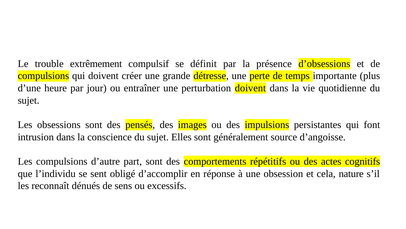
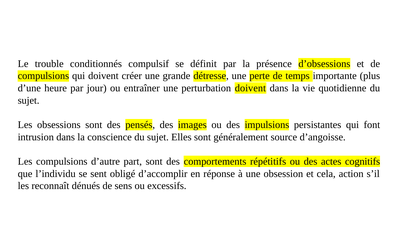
extrêmement: extrêmement -> conditionnés
nature: nature -> action
